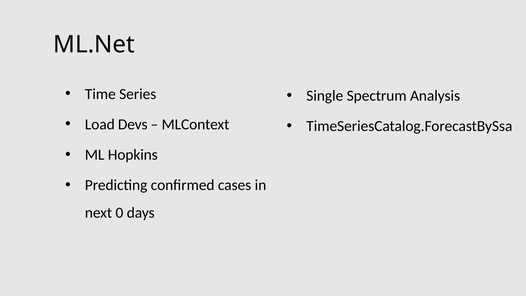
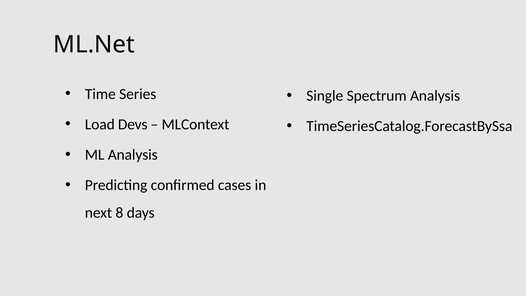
ML Hopkins: Hopkins -> Analysis
0: 0 -> 8
